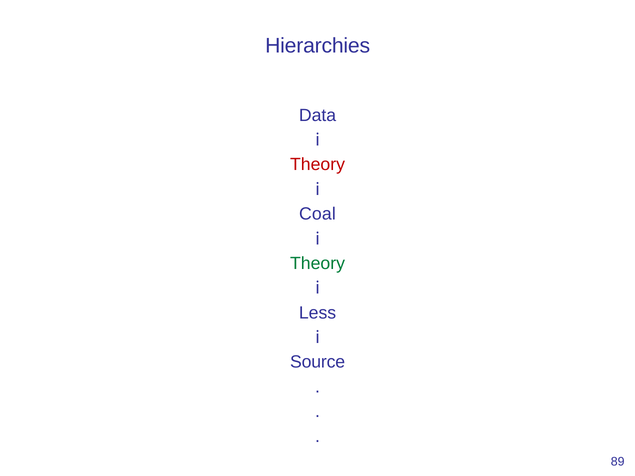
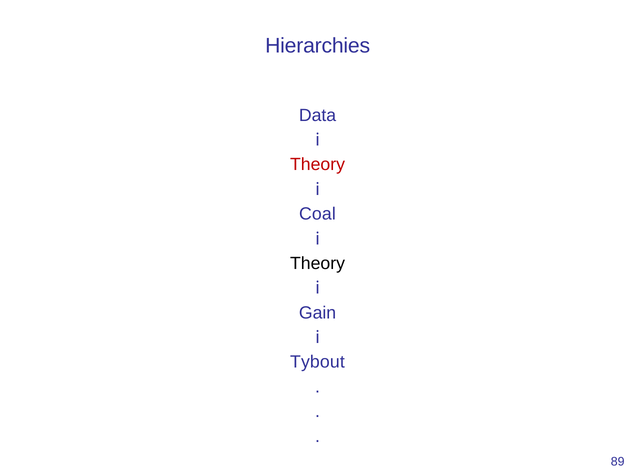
Theory at (318, 264) colour: green -> black
Less: Less -> Gain
Source: Source -> Tybout
